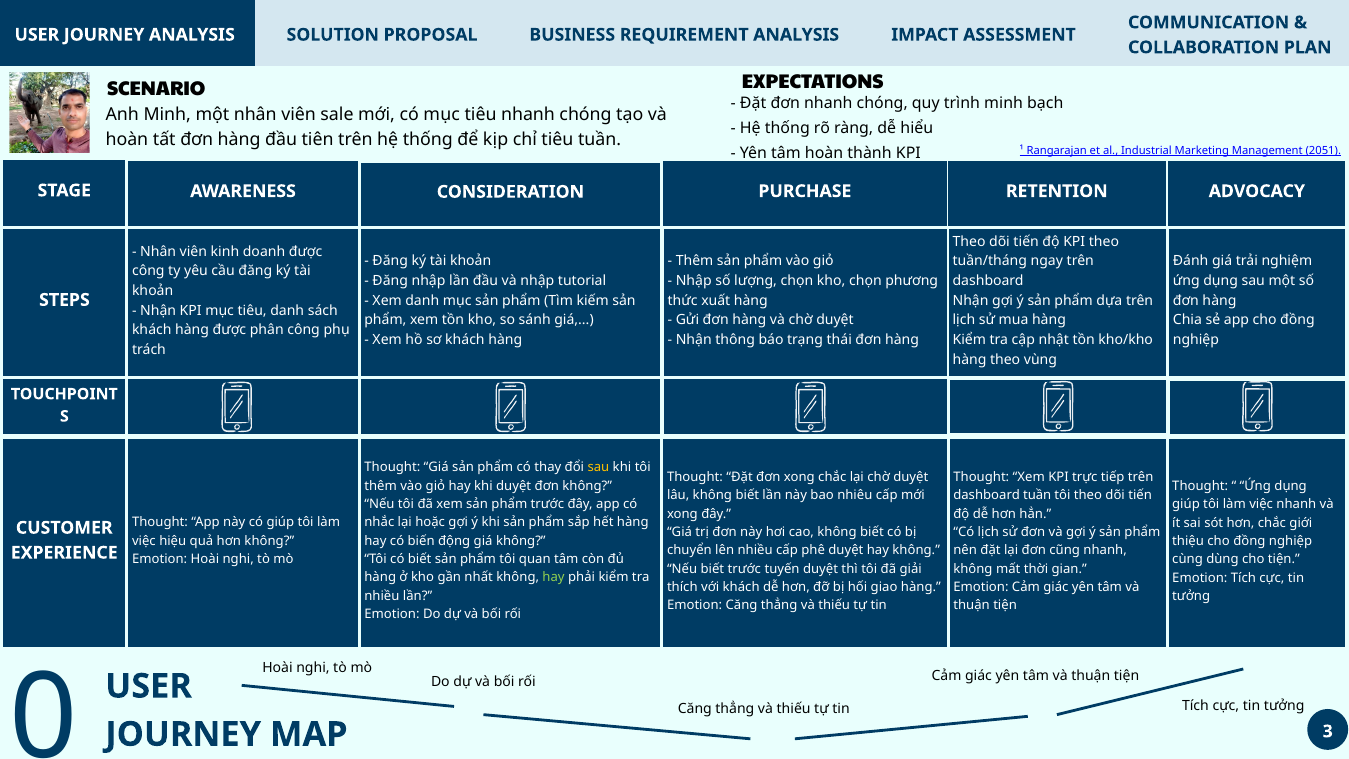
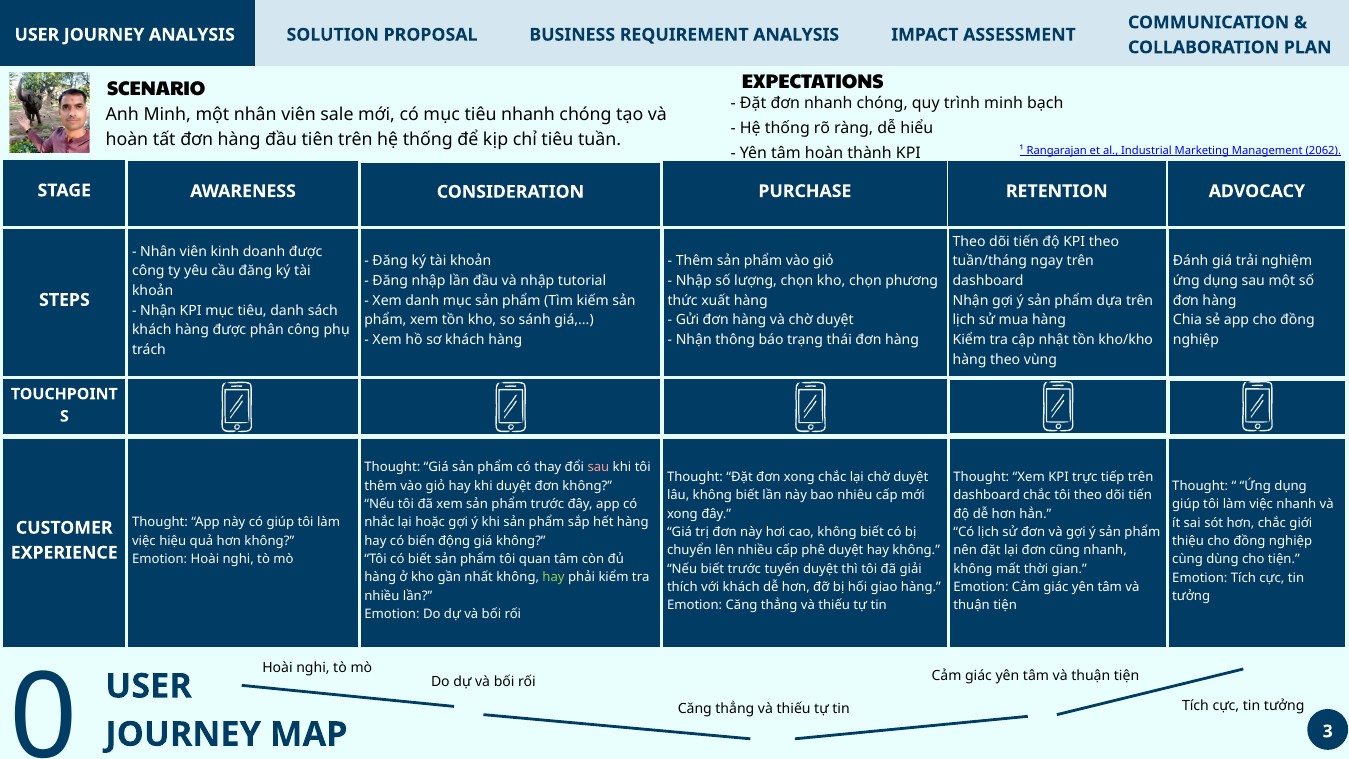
2051: 2051 -> 2062
sau at (598, 467) colour: yellow -> pink
dashboard tuần: tuần -> chắc
